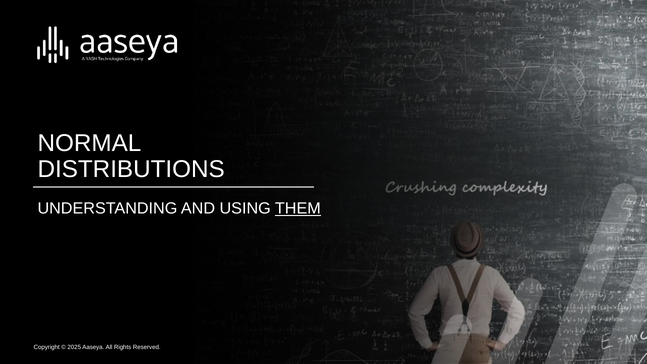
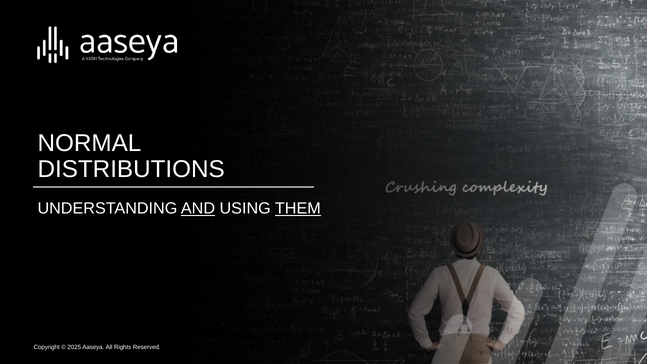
AND underline: none -> present
